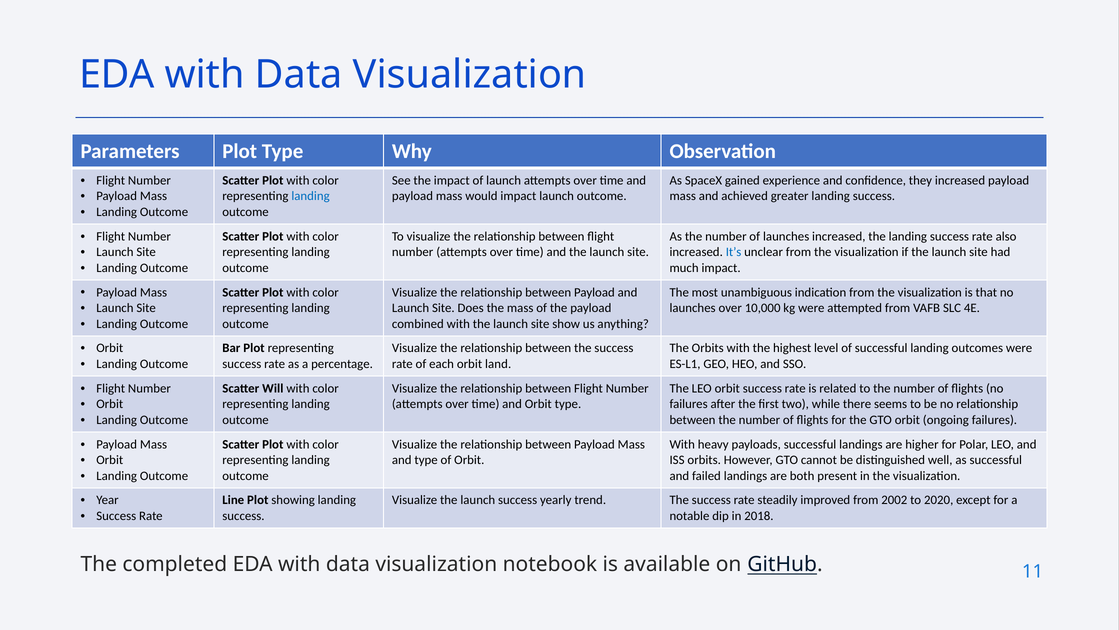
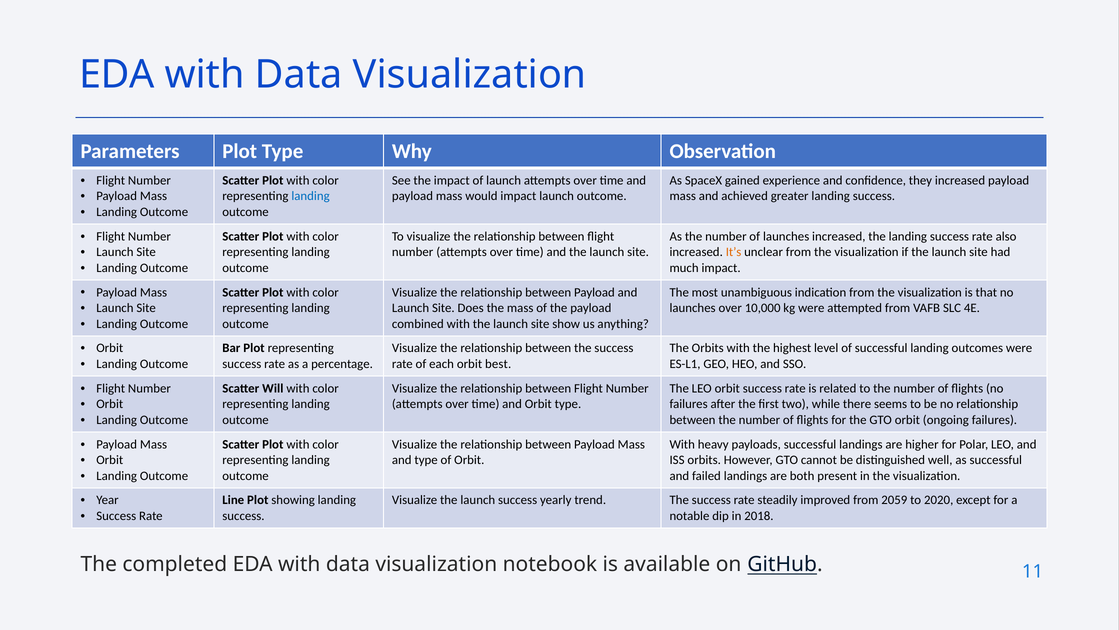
It’s colour: blue -> orange
land: land -> best
2002: 2002 -> 2059
